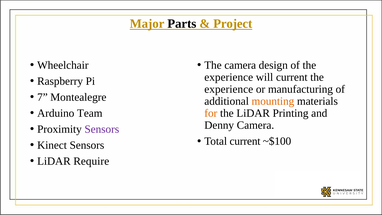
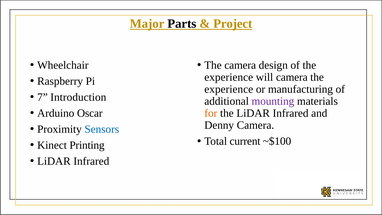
will current: current -> camera
Montealegre: Montealegre -> Introduction
mounting colour: orange -> purple
Team: Team -> Oscar
the LiDAR Printing: Printing -> Infrared
Sensors at (102, 129) colour: purple -> blue
Kinect Sensors: Sensors -> Printing
Require at (91, 161): Require -> Infrared
